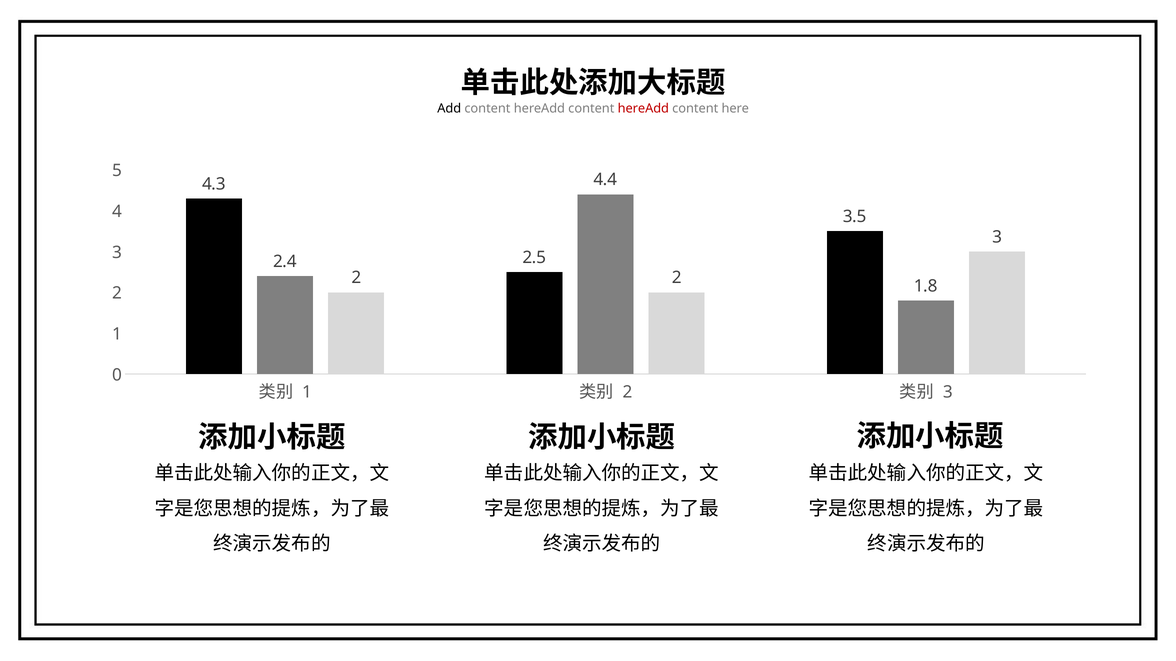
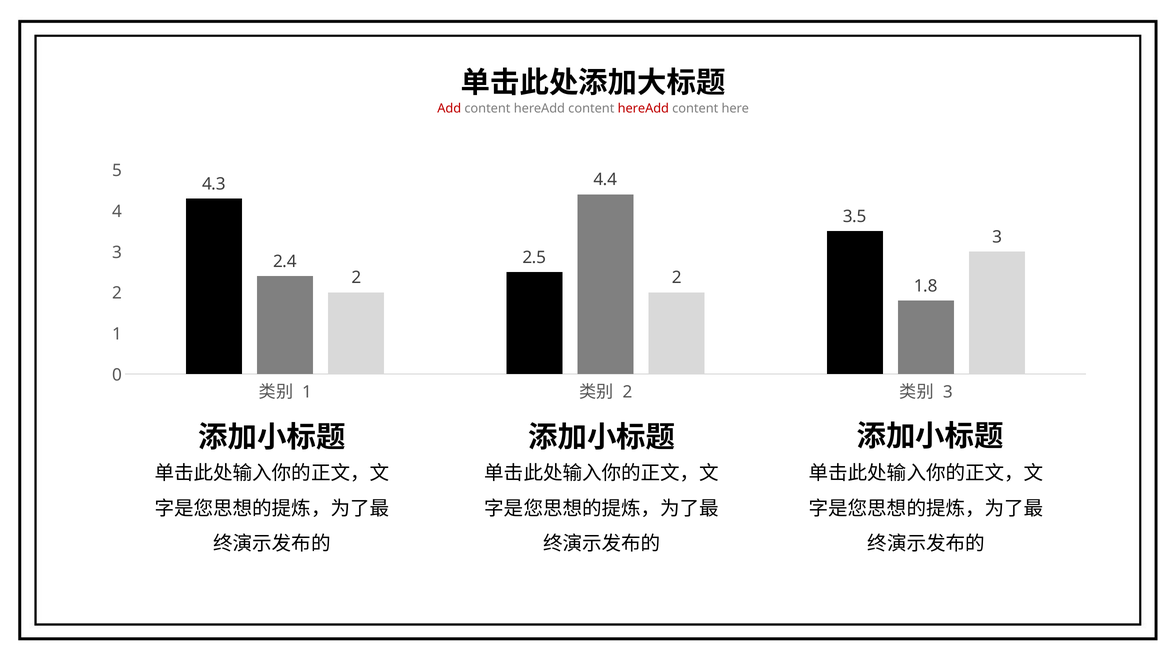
Add colour: black -> red
